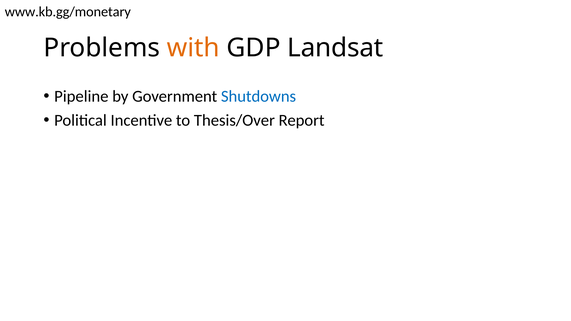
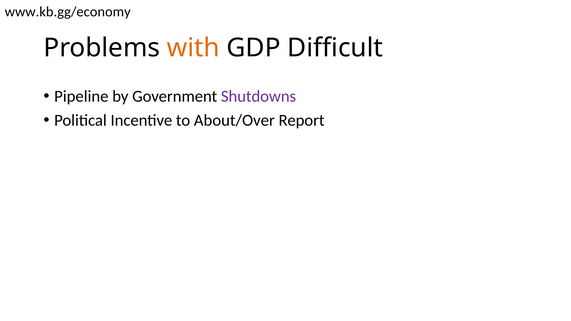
www.kb.gg/monetary: www.kb.gg/monetary -> www.kb.gg/economy
Landsat: Landsat -> Difficult
Shutdowns colour: blue -> purple
Thesis/Over: Thesis/Over -> About/Over
